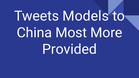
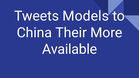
Most: Most -> Their
Provided: Provided -> Available
